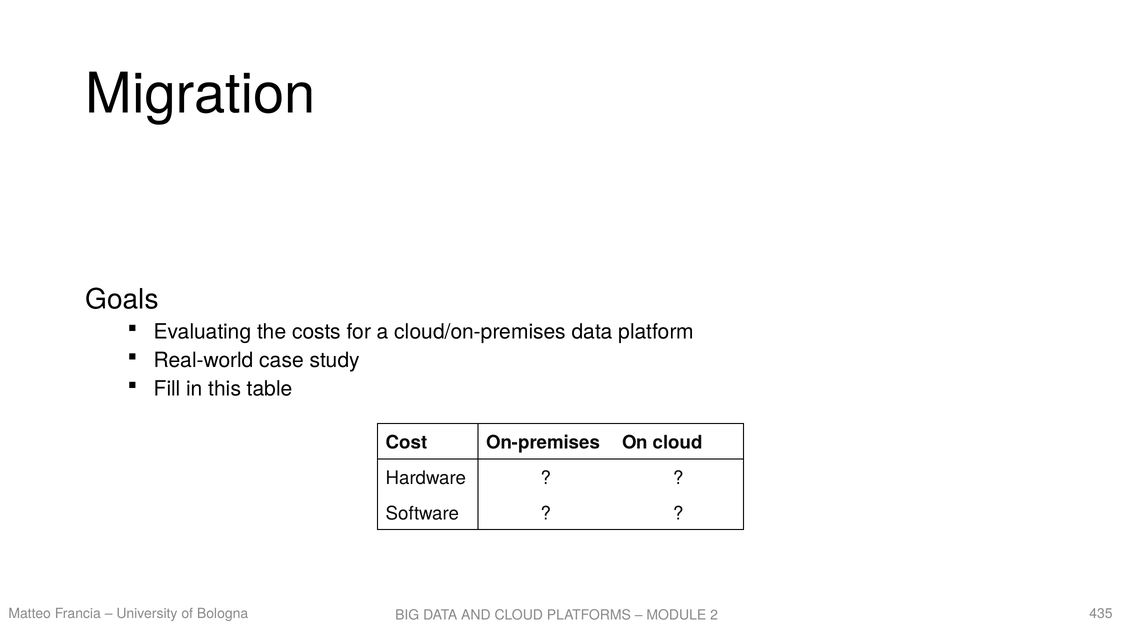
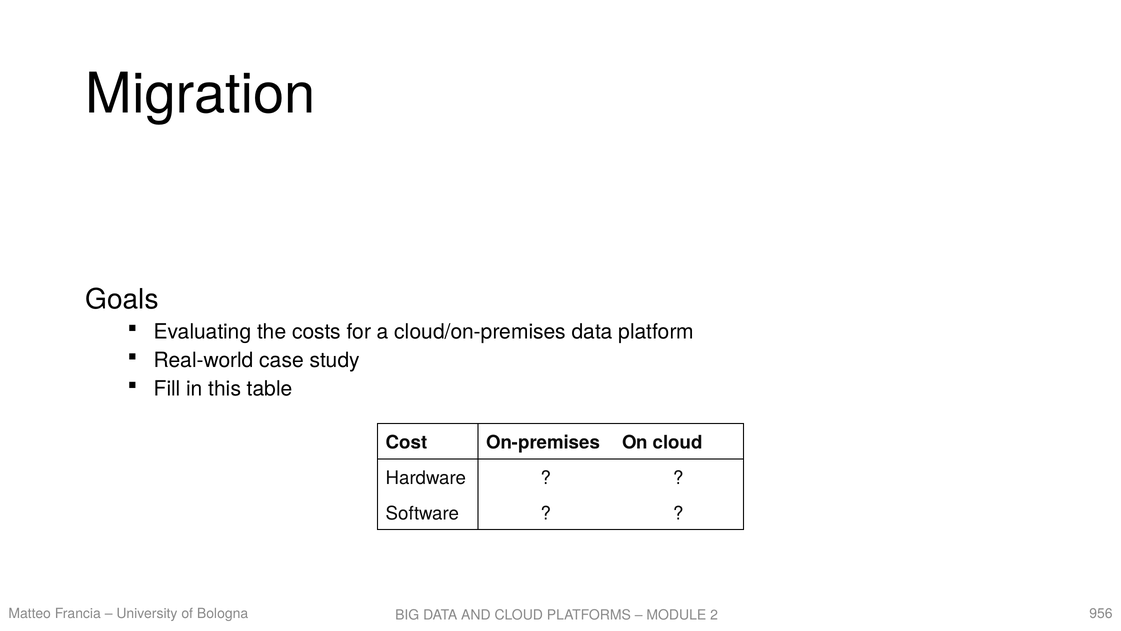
435: 435 -> 956
